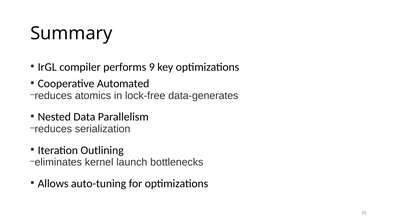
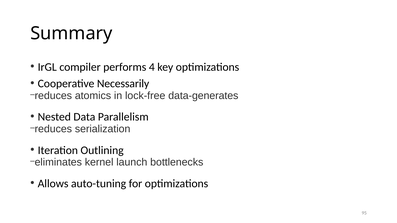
9: 9 -> 4
Automated: Automated -> Necessarily
